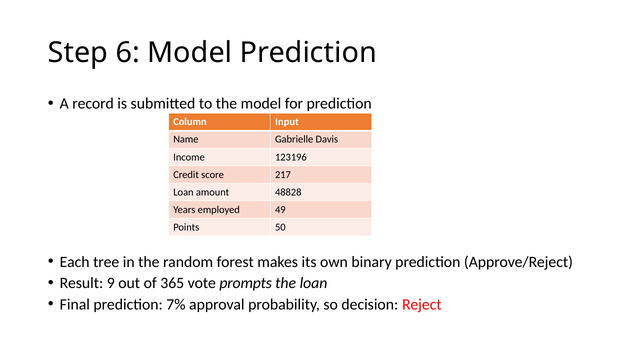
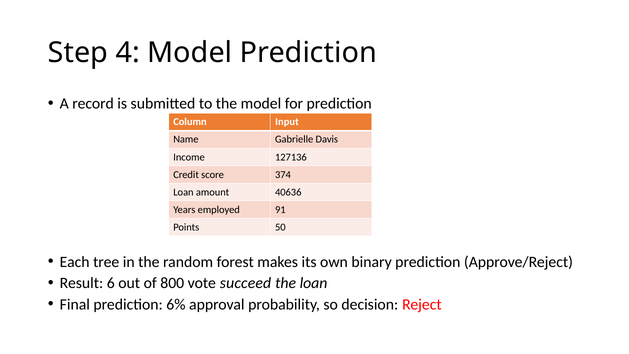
6: 6 -> 4
123196: 123196 -> 127136
217: 217 -> 374
48828: 48828 -> 40636
49: 49 -> 91
9: 9 -> 6
365: 365 -> 800
prompts: prompts -> succeed
7%: 7% -> 6%
